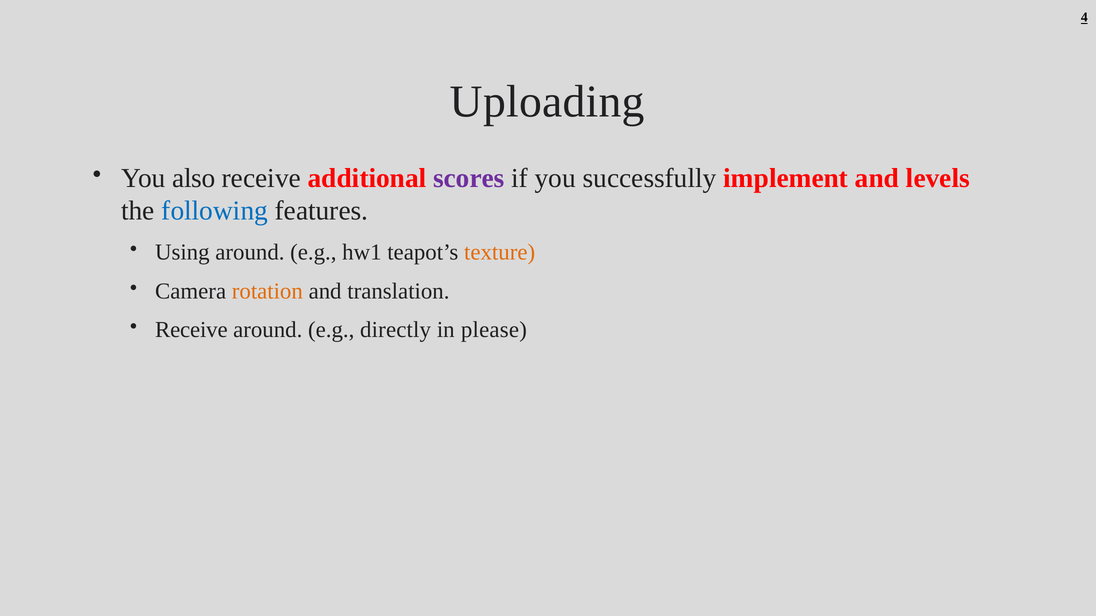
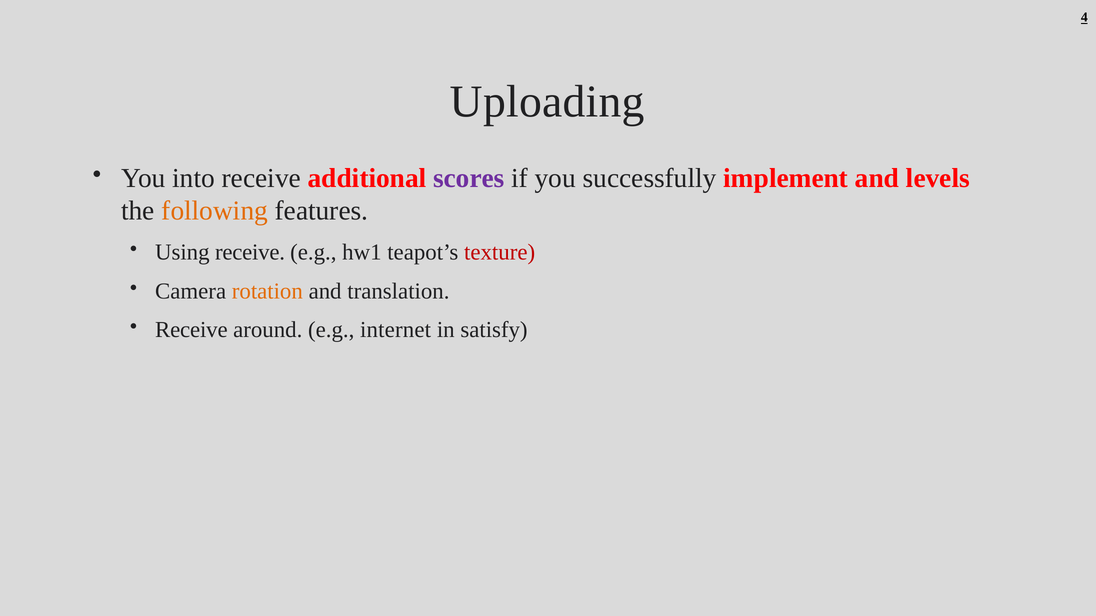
also: also -> into
following colour: blue -> orange
Using around: around -> receive
texture colour: orange -> red
directly: directly -> internet
please: please -> satisfy
